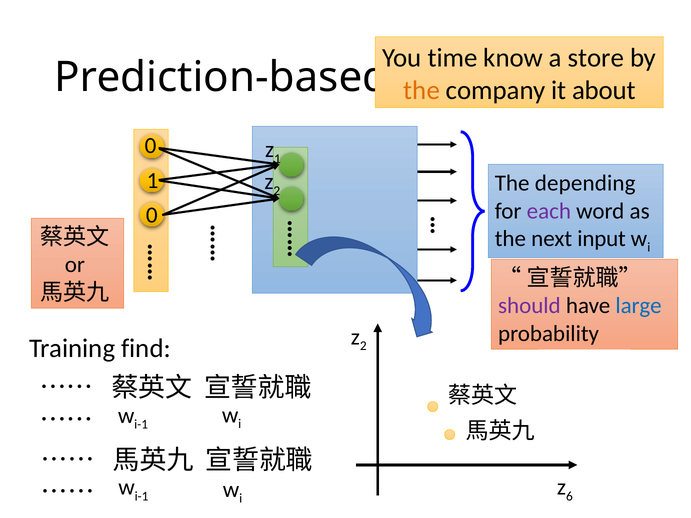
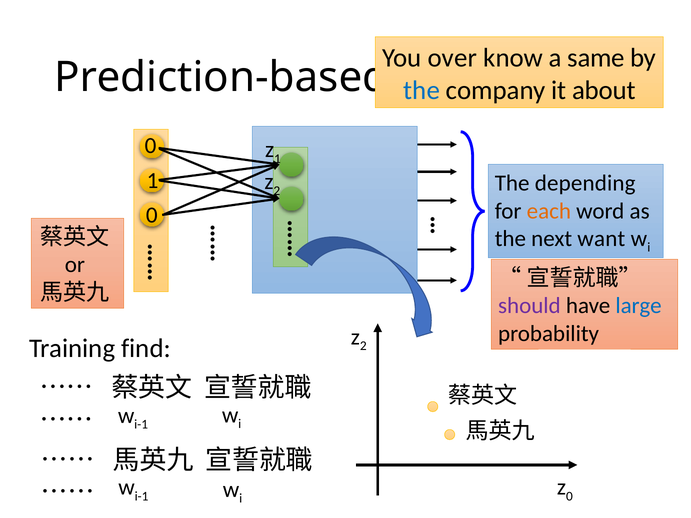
time: time -> over
store: store -> same
the at (422, 90) colour: orange -> blue
each colour: purple -> orange
input: input -> want
6 at (569, 496): 6 -> 0
